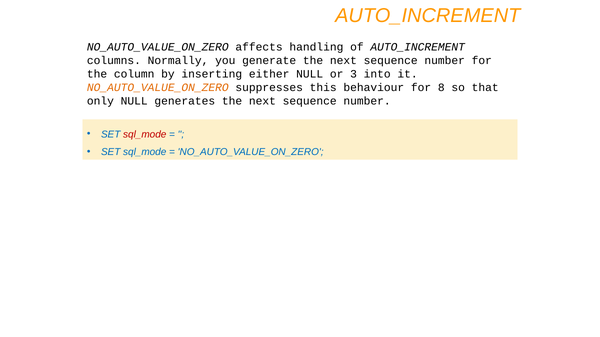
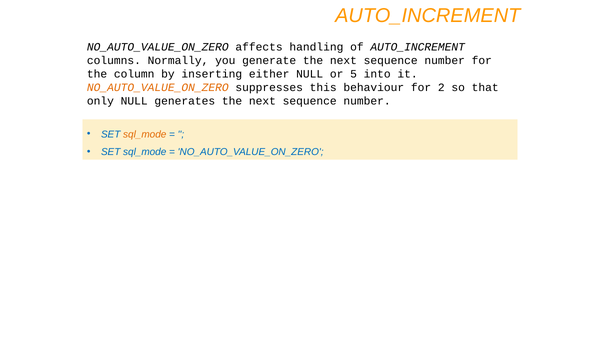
3: 3 -> 5
8: 8 -> 2
sql_mode at (145, 134) colour: red -> orange
